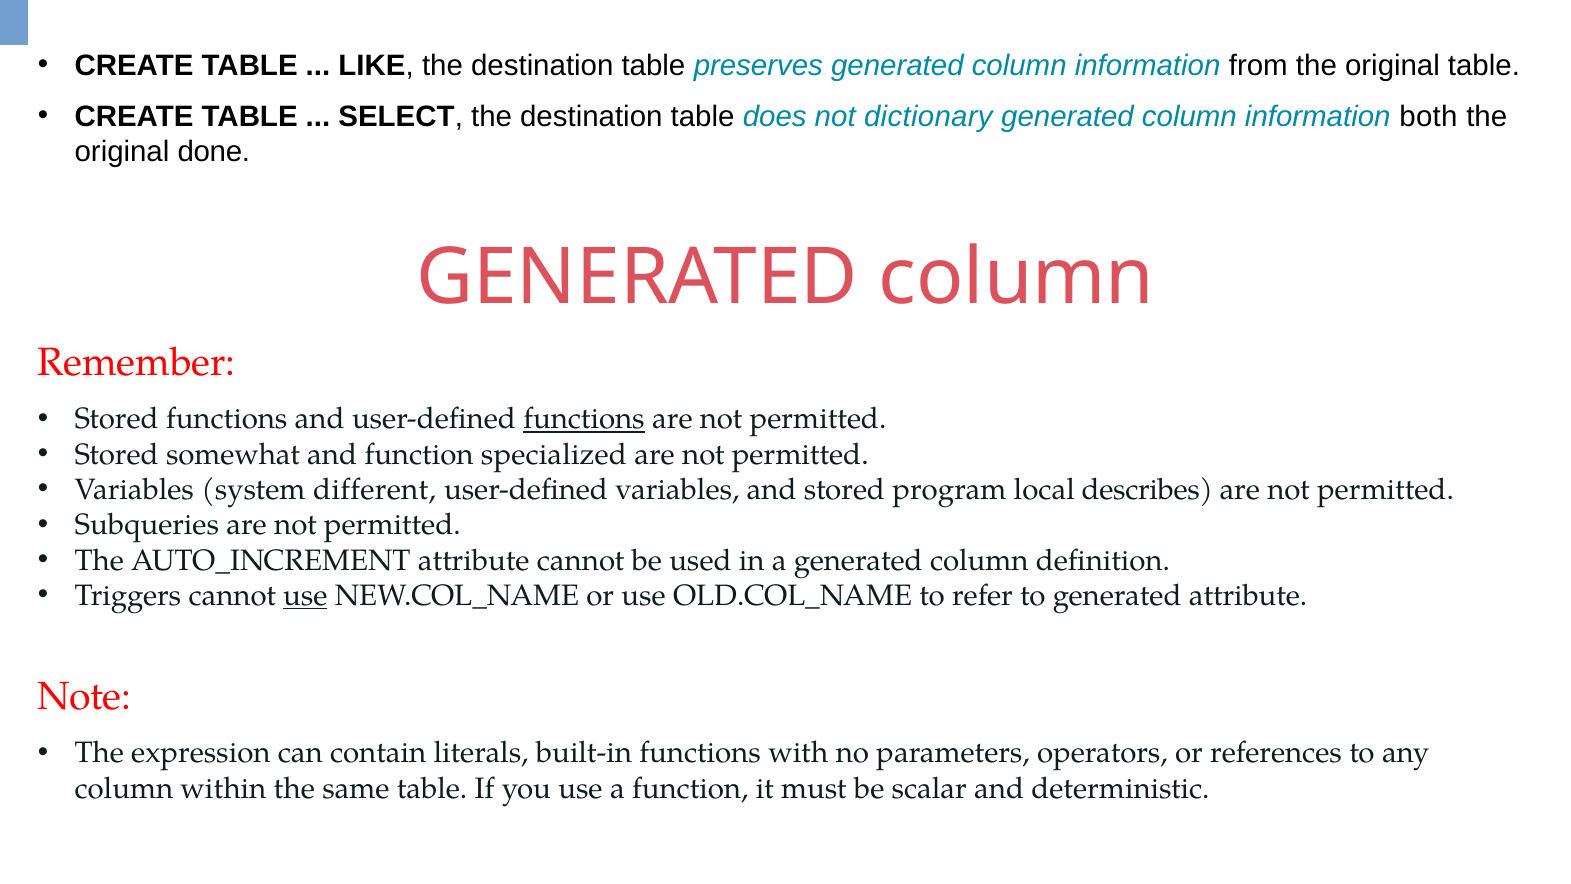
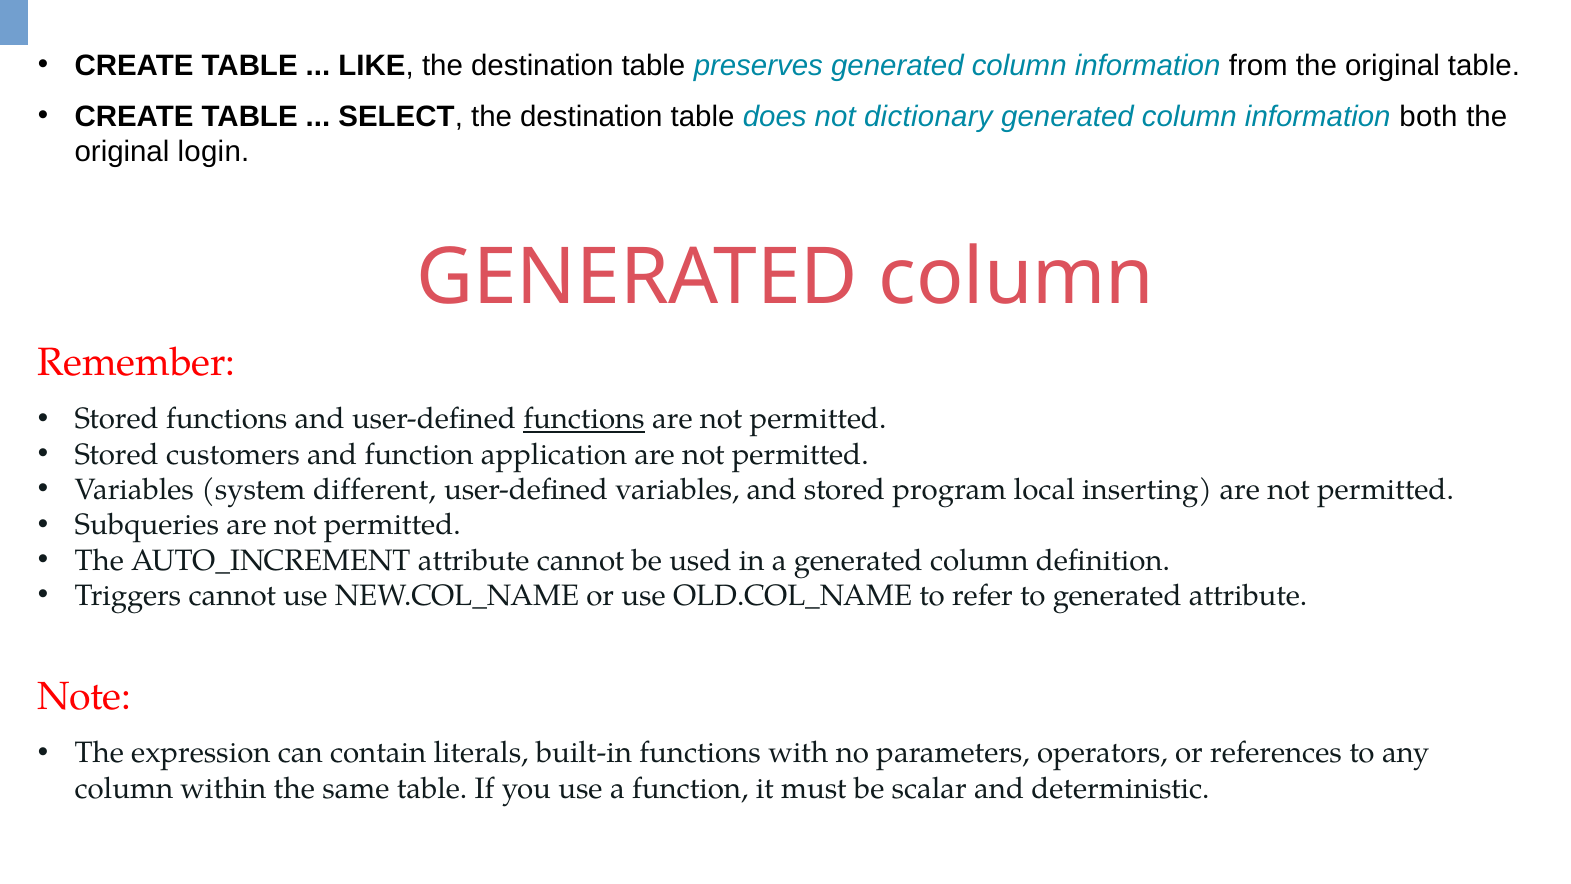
done: done -> login
somewhat: somewhat -> customers
specialized: specialized -> application
describes: describes -> inserting
use at (305, 596) underline: present -> none
